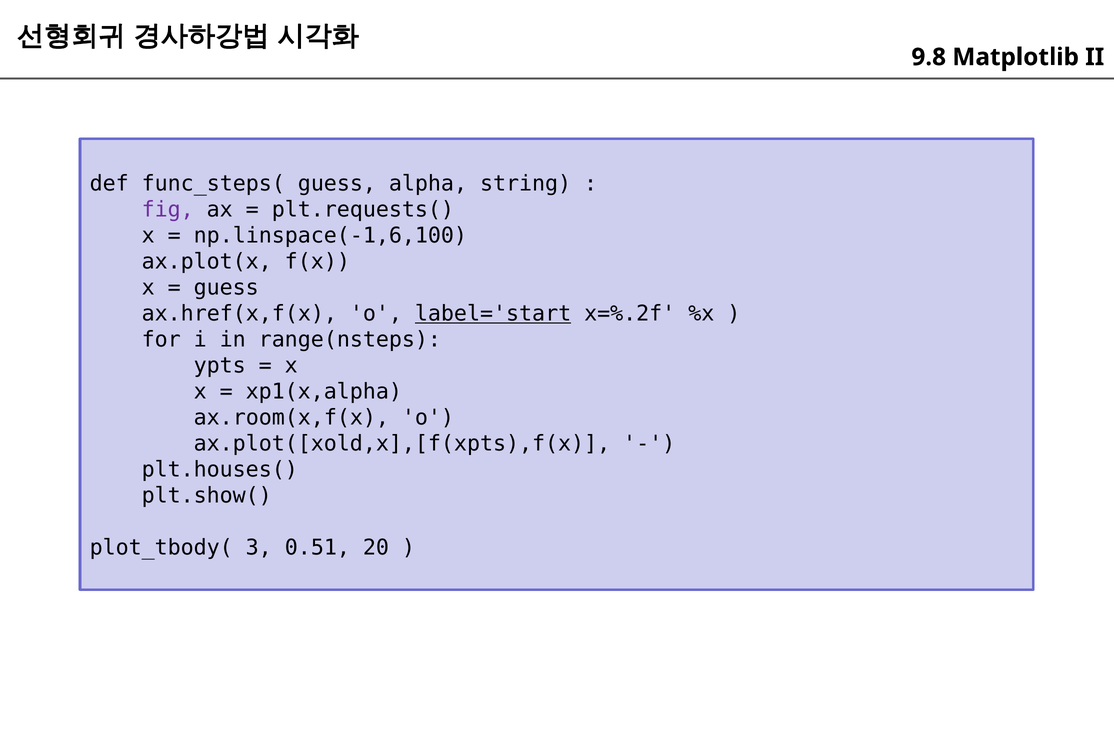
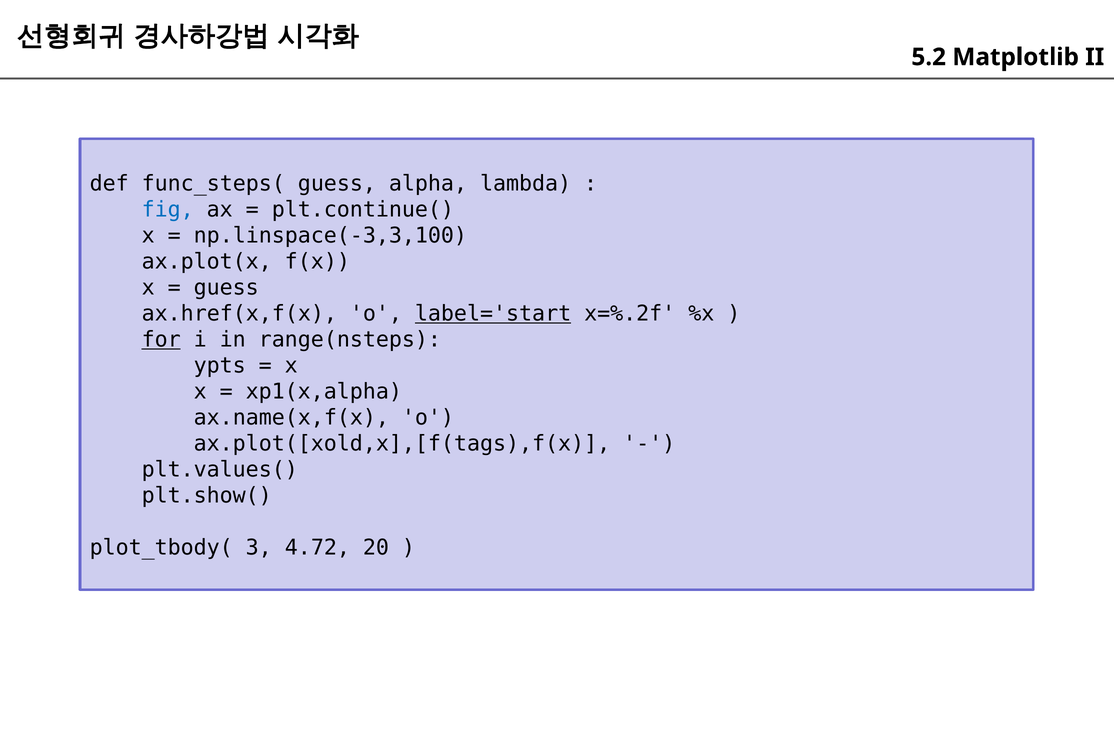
9.8: 9.8 -> 5.2
string: string -> lambda
fig colour: purple -> blue
plt.requests(: plt.requests( -> plt.continue(
np.linspace(-1,6,100: np.linspace(-1,6,100 -> np.linspace(-3,3,100
for underline: none -> present
ax.room(x,f(x: ax.room(x,f(x -> ax.name(x,f(x
ax.plot([xold,x],[f(xpts),f(x: ax.plot([xold,x],[f(xpts),f(x -> ax.plot([xold,x],[f(tags),f(x
plt.houses(: plt.houses( -> plt.values(
0.51: 0.51 -> 4.72
